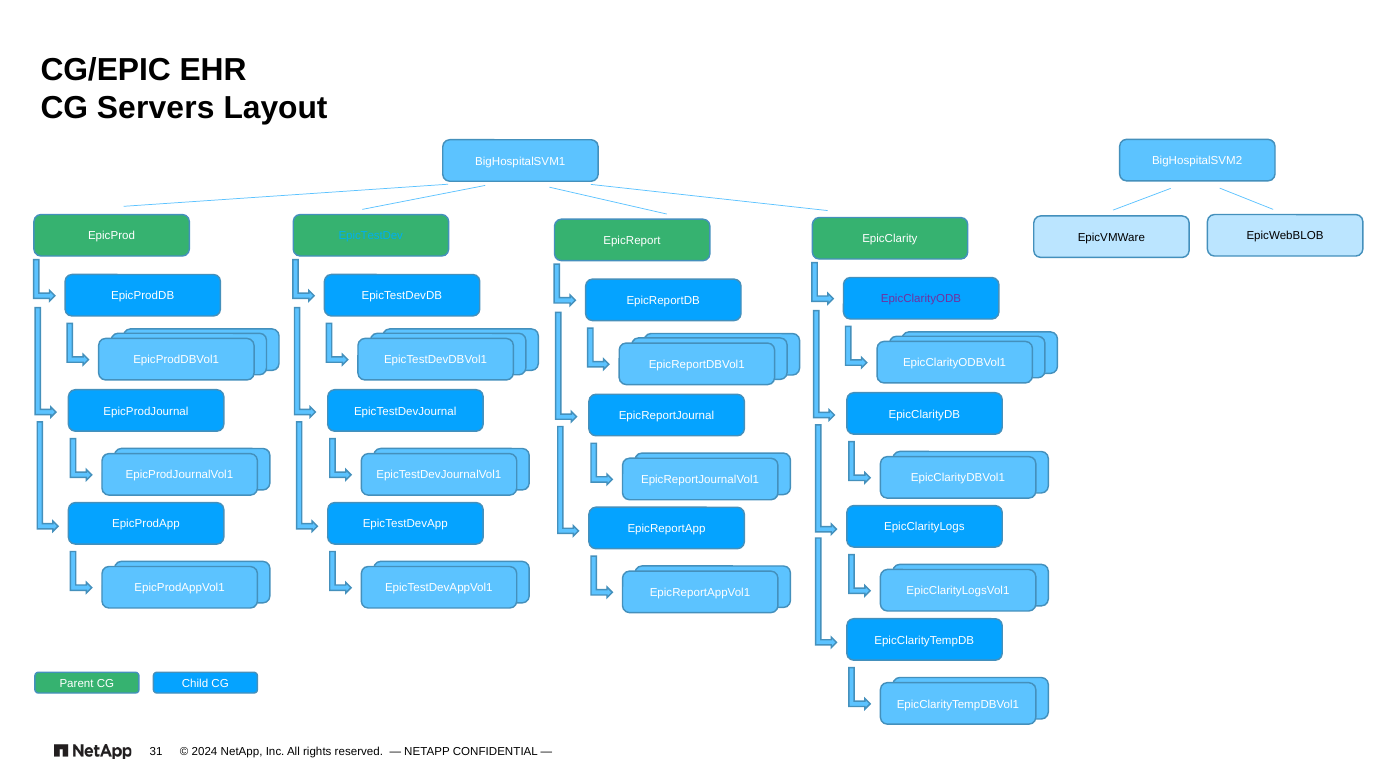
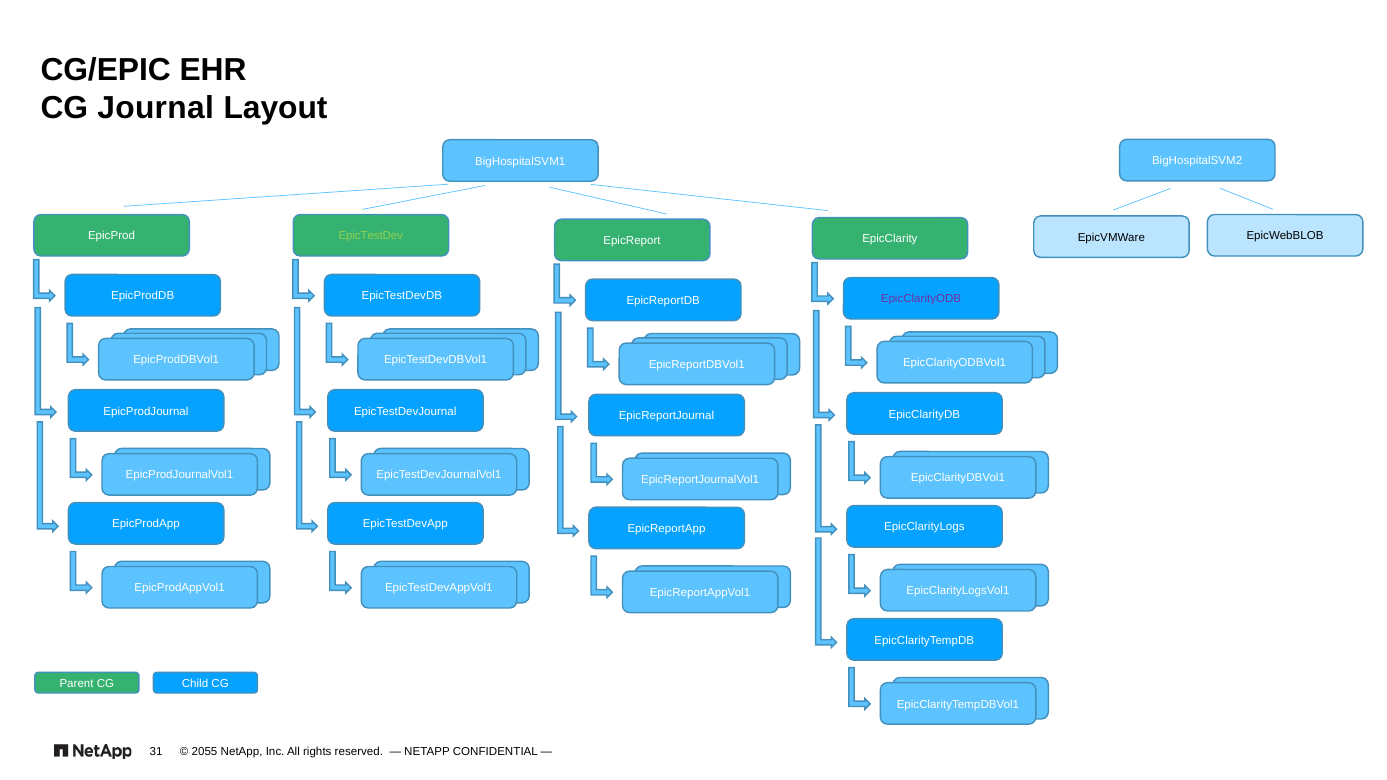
Servers: Servers -> Journal
EpicTestDev colour: light blue -> light green
2024: 2024 -> 2055
